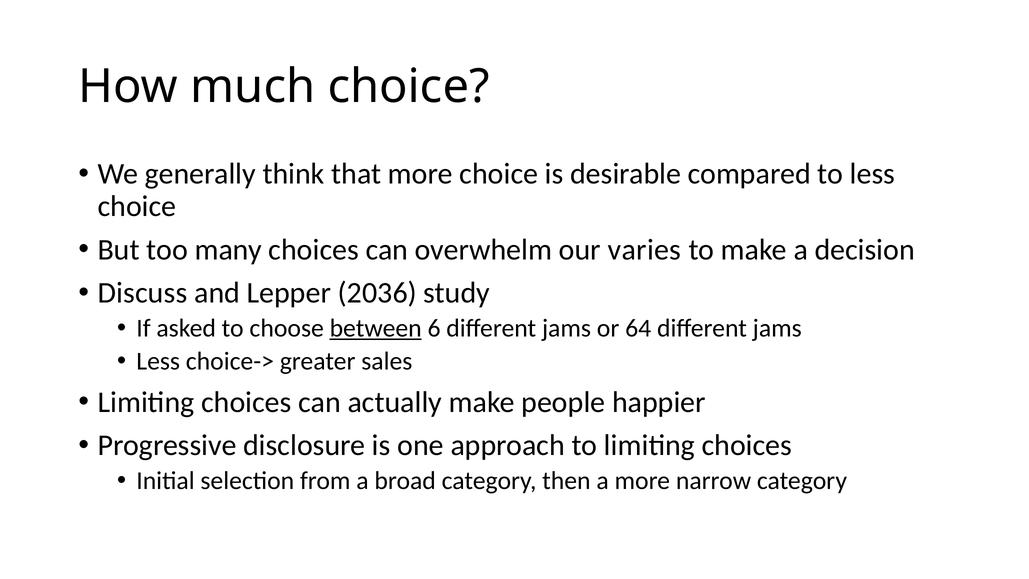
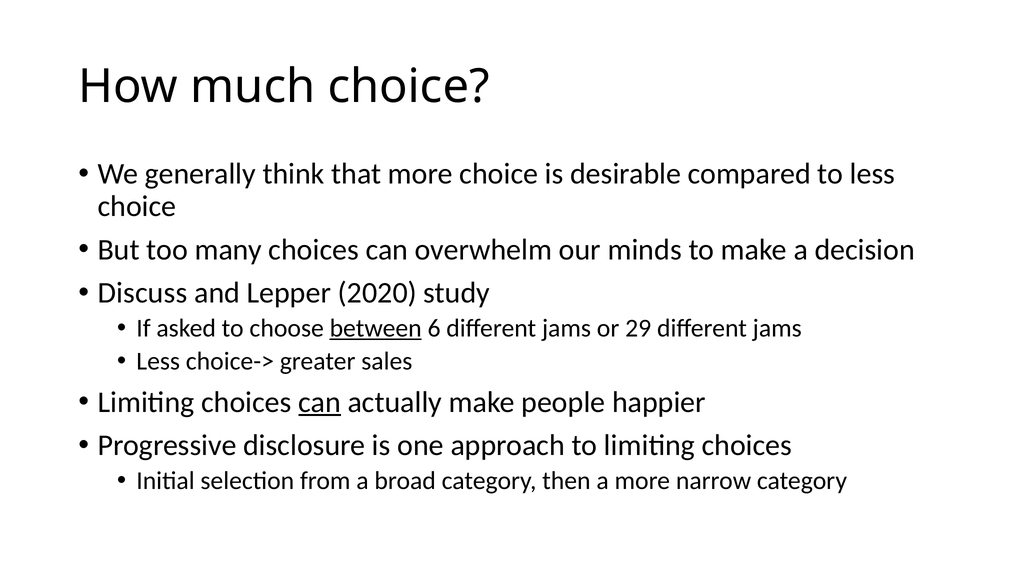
varies: varies -> minds
2036: 2036 -> 2020
64: 64 -> 29
can at (320, 402) underline: none -> present
